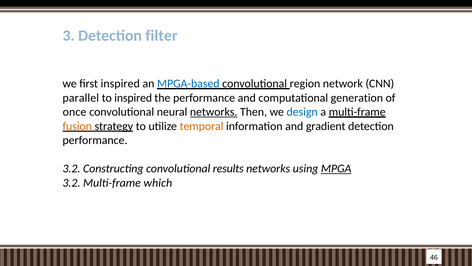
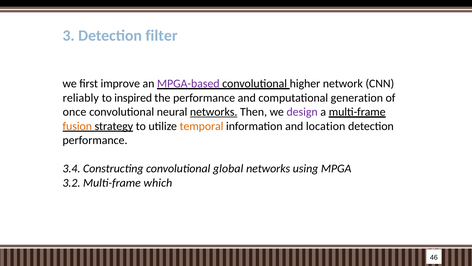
first inspired: inspired -> improve
MPGA-based colour: blue -> purple
region: region -> higher
parallel: parallel -> reliably
design colour: blue -> purple
gradient: gradient -> location
3.2 at (71, 168): 3.2 -> 3.4
results: results -> global
MPGA underline: present -> none
